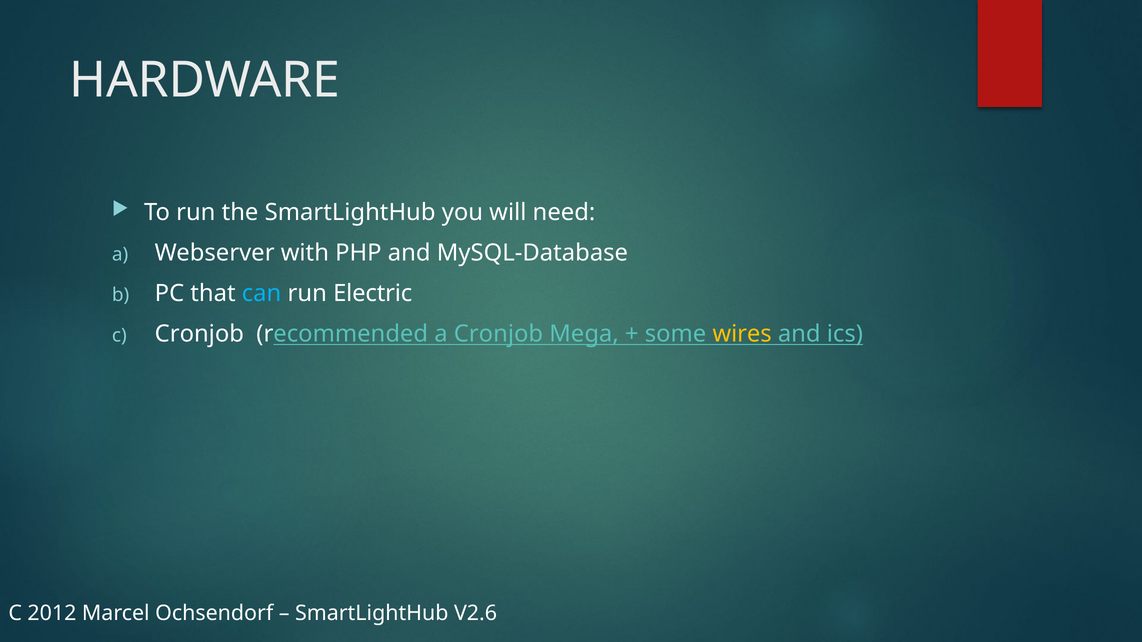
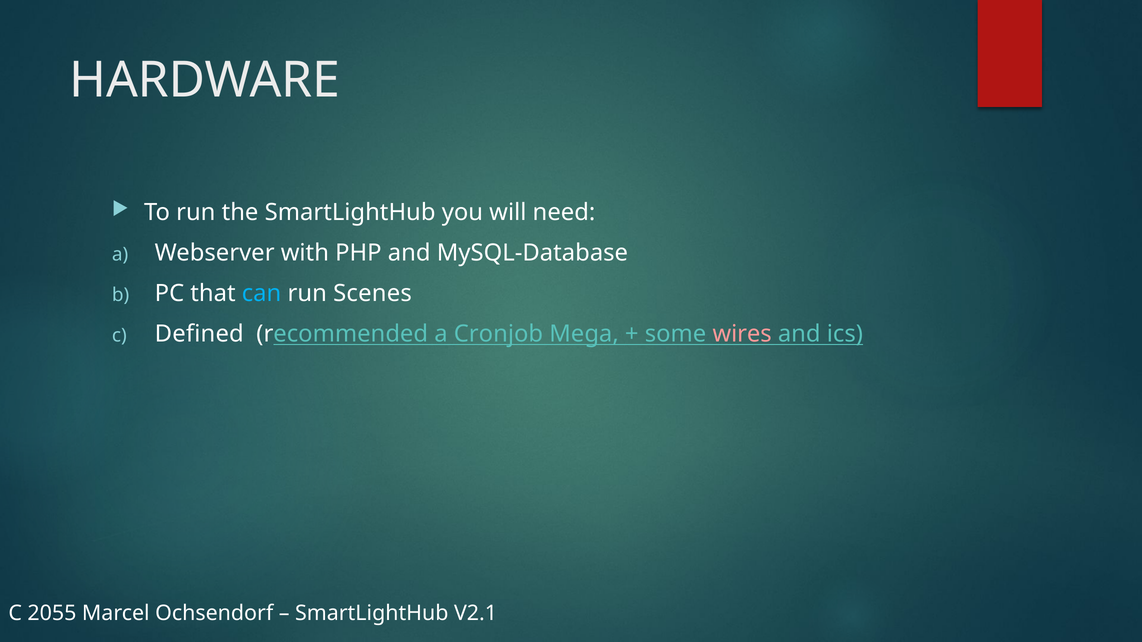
Electric: Electric -> Scenes
c Cronjob: Cronjob -> Defined
wires colour: yellow -> pink
2012: 2012 -> 2055
V2.6: V2.6 -> V2.1
